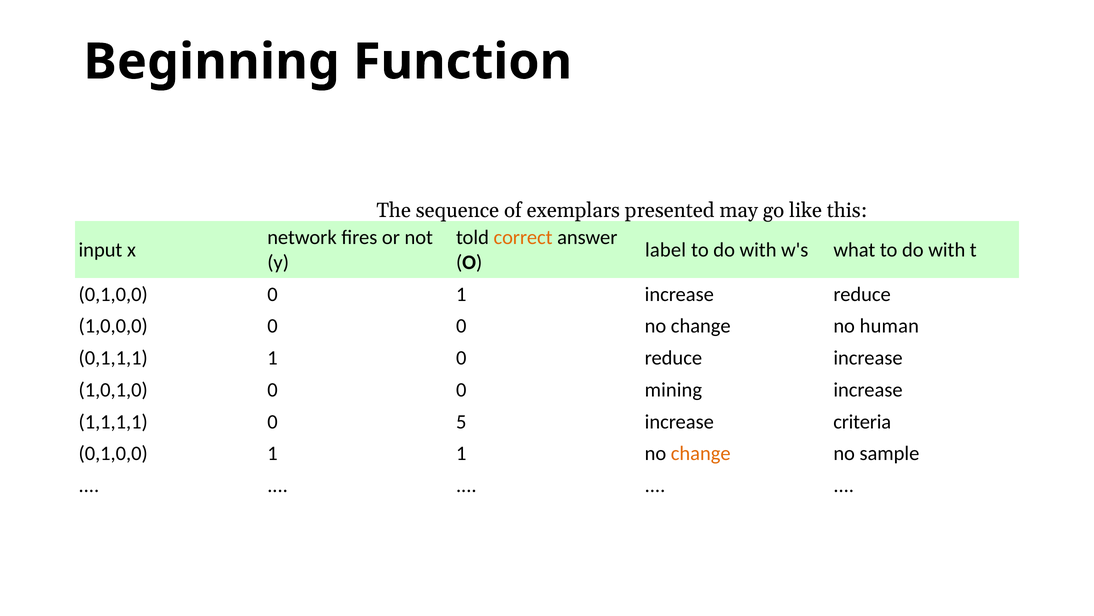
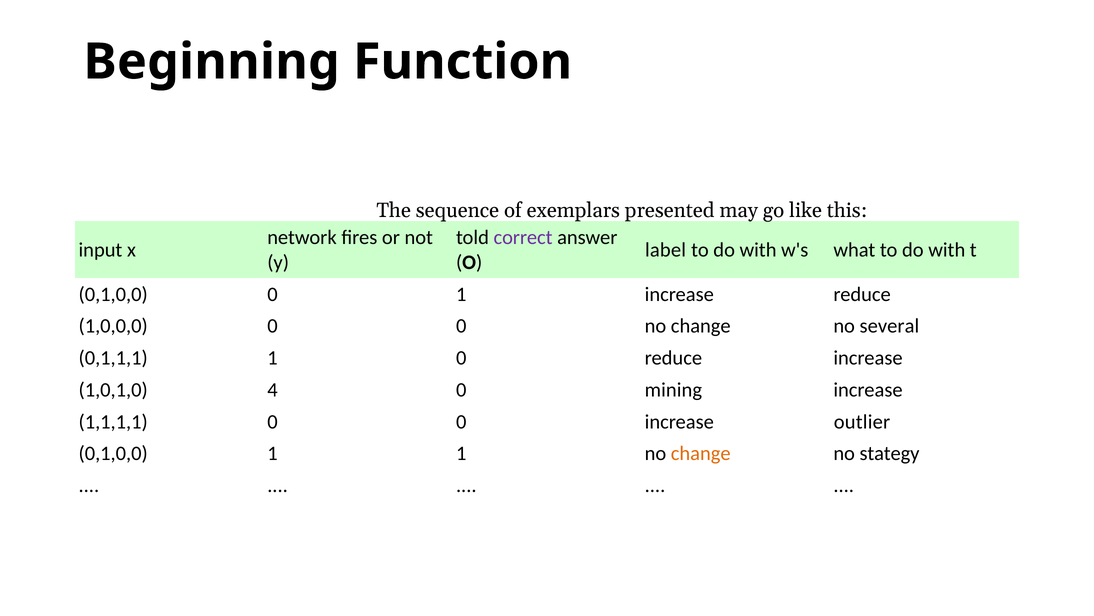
correct colour: orange -> purple
human: human -> several
1,0,1,0 0: 0 -> 4
1,1,1,1 0 5: 5 -> 0
criteria: criteria -> outlier
sample: sample -> stategy
